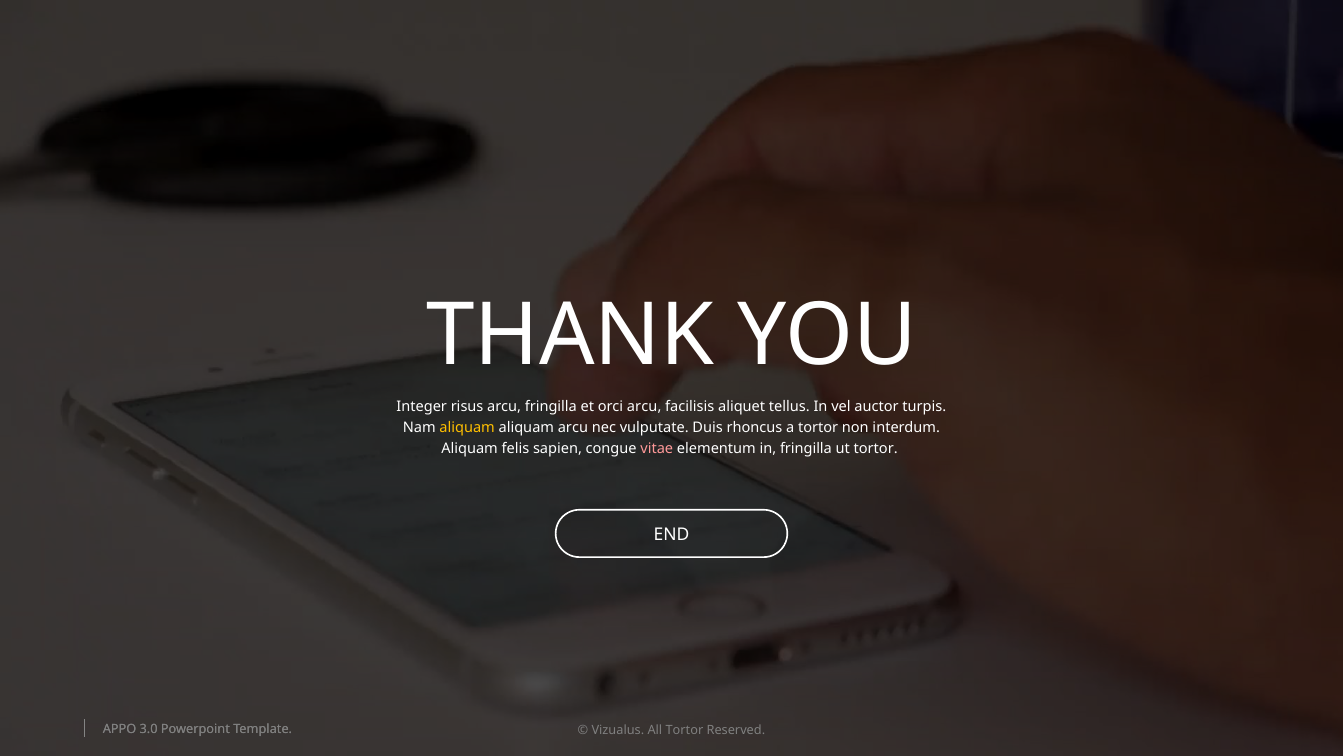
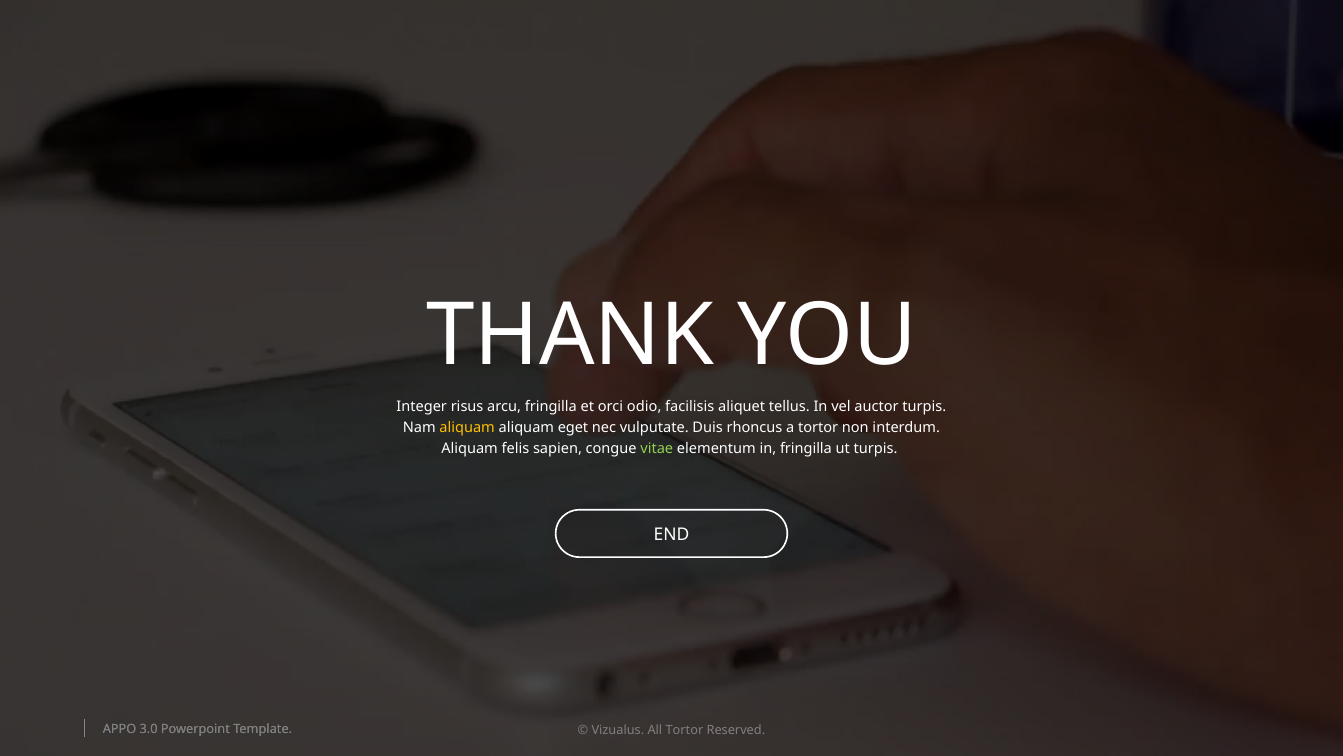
orci arcu: arcu -> odio
aliquam arcu: arcu -> eget
vitae colour: pink -> light green
ut tortor: tortor -> turpis
